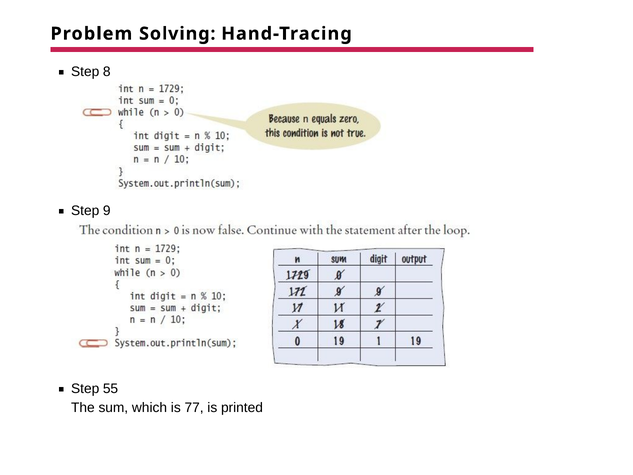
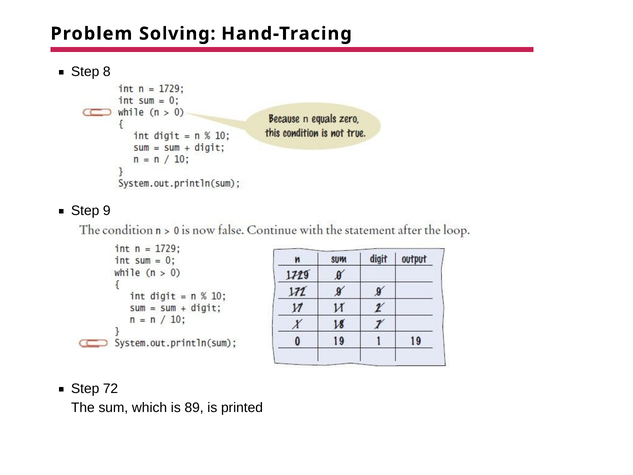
55: 55 -> 72
77: 77 -> 89
